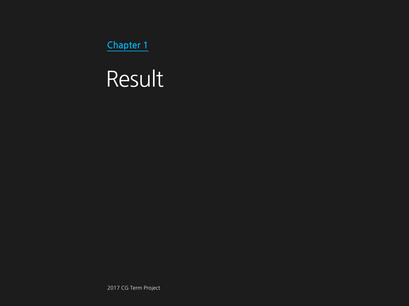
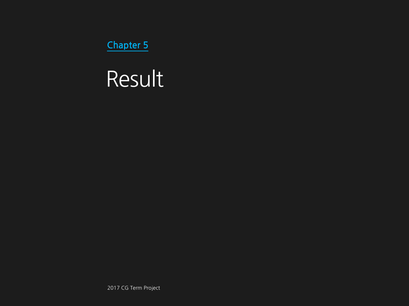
1: 1 -> 5
